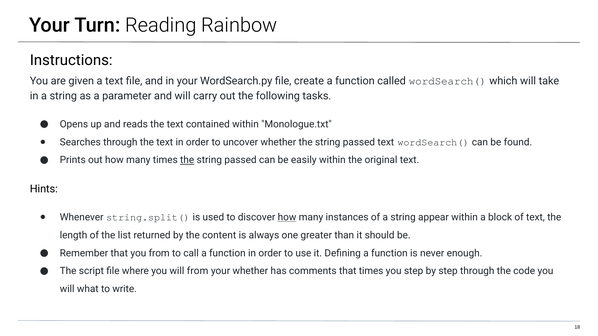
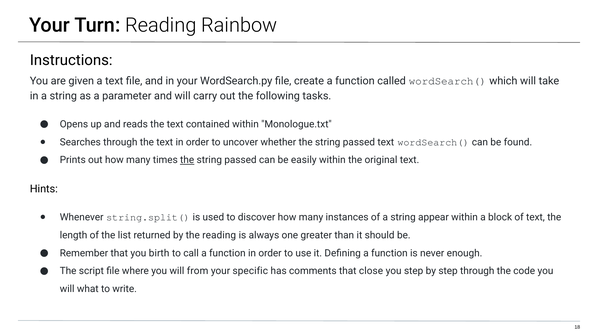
how at (287, 217) underline: present -> none
the content: content -> reading
you from: from -> birth
your whether: whether -> specific
that times: times -> close
